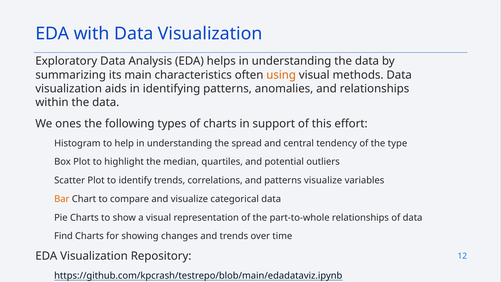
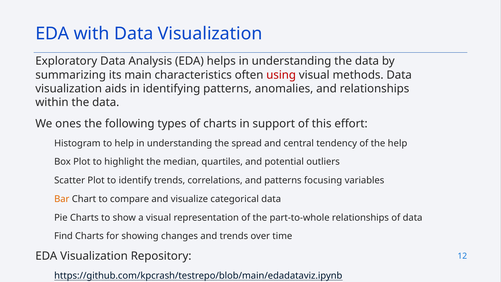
using colour: orange -> red
the type: type -> help
patterns visualize: visualize -> focusing
